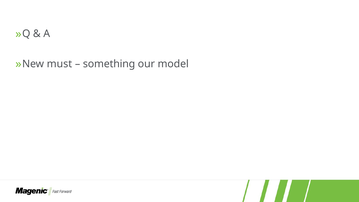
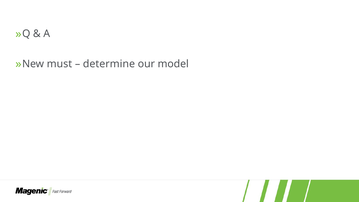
something: something -> determine
